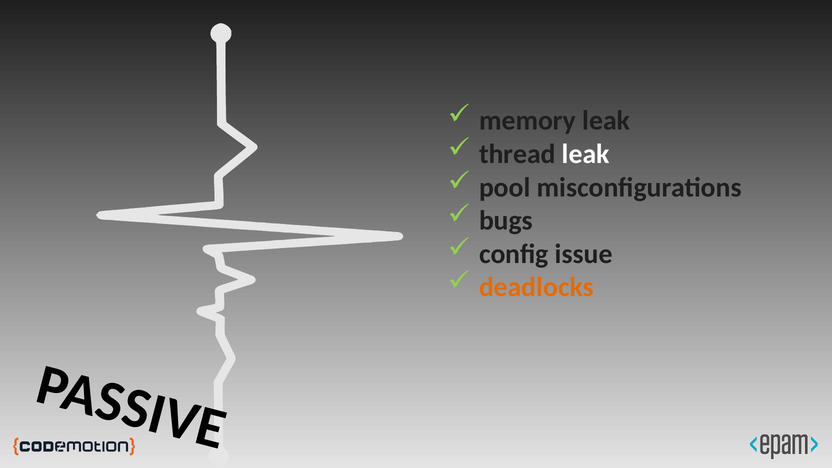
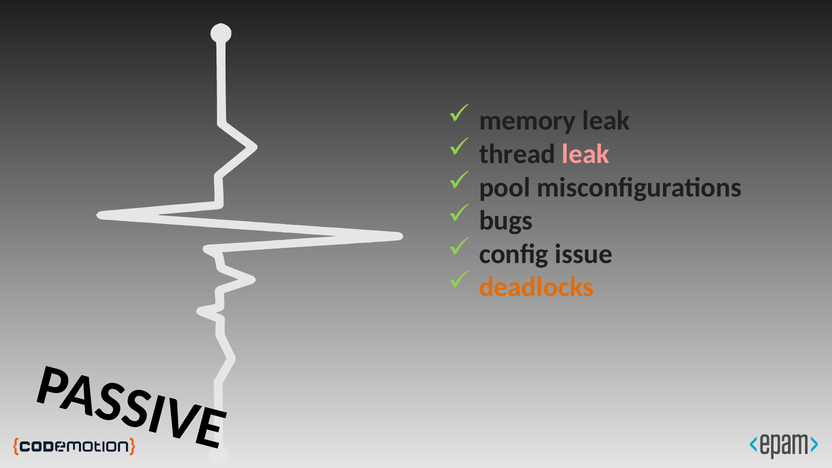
leak at (586, 154) colour: white -> pink
